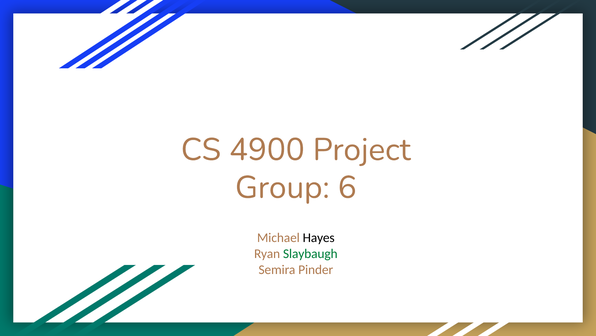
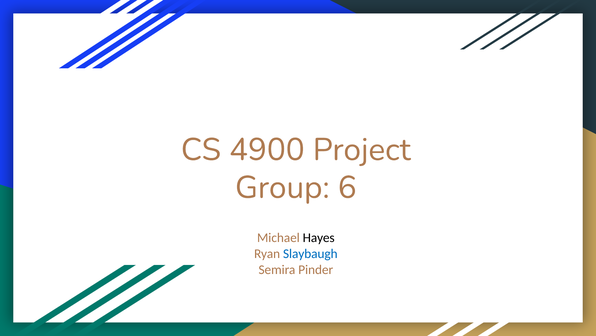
Slaybaugh colour: green -> blue
